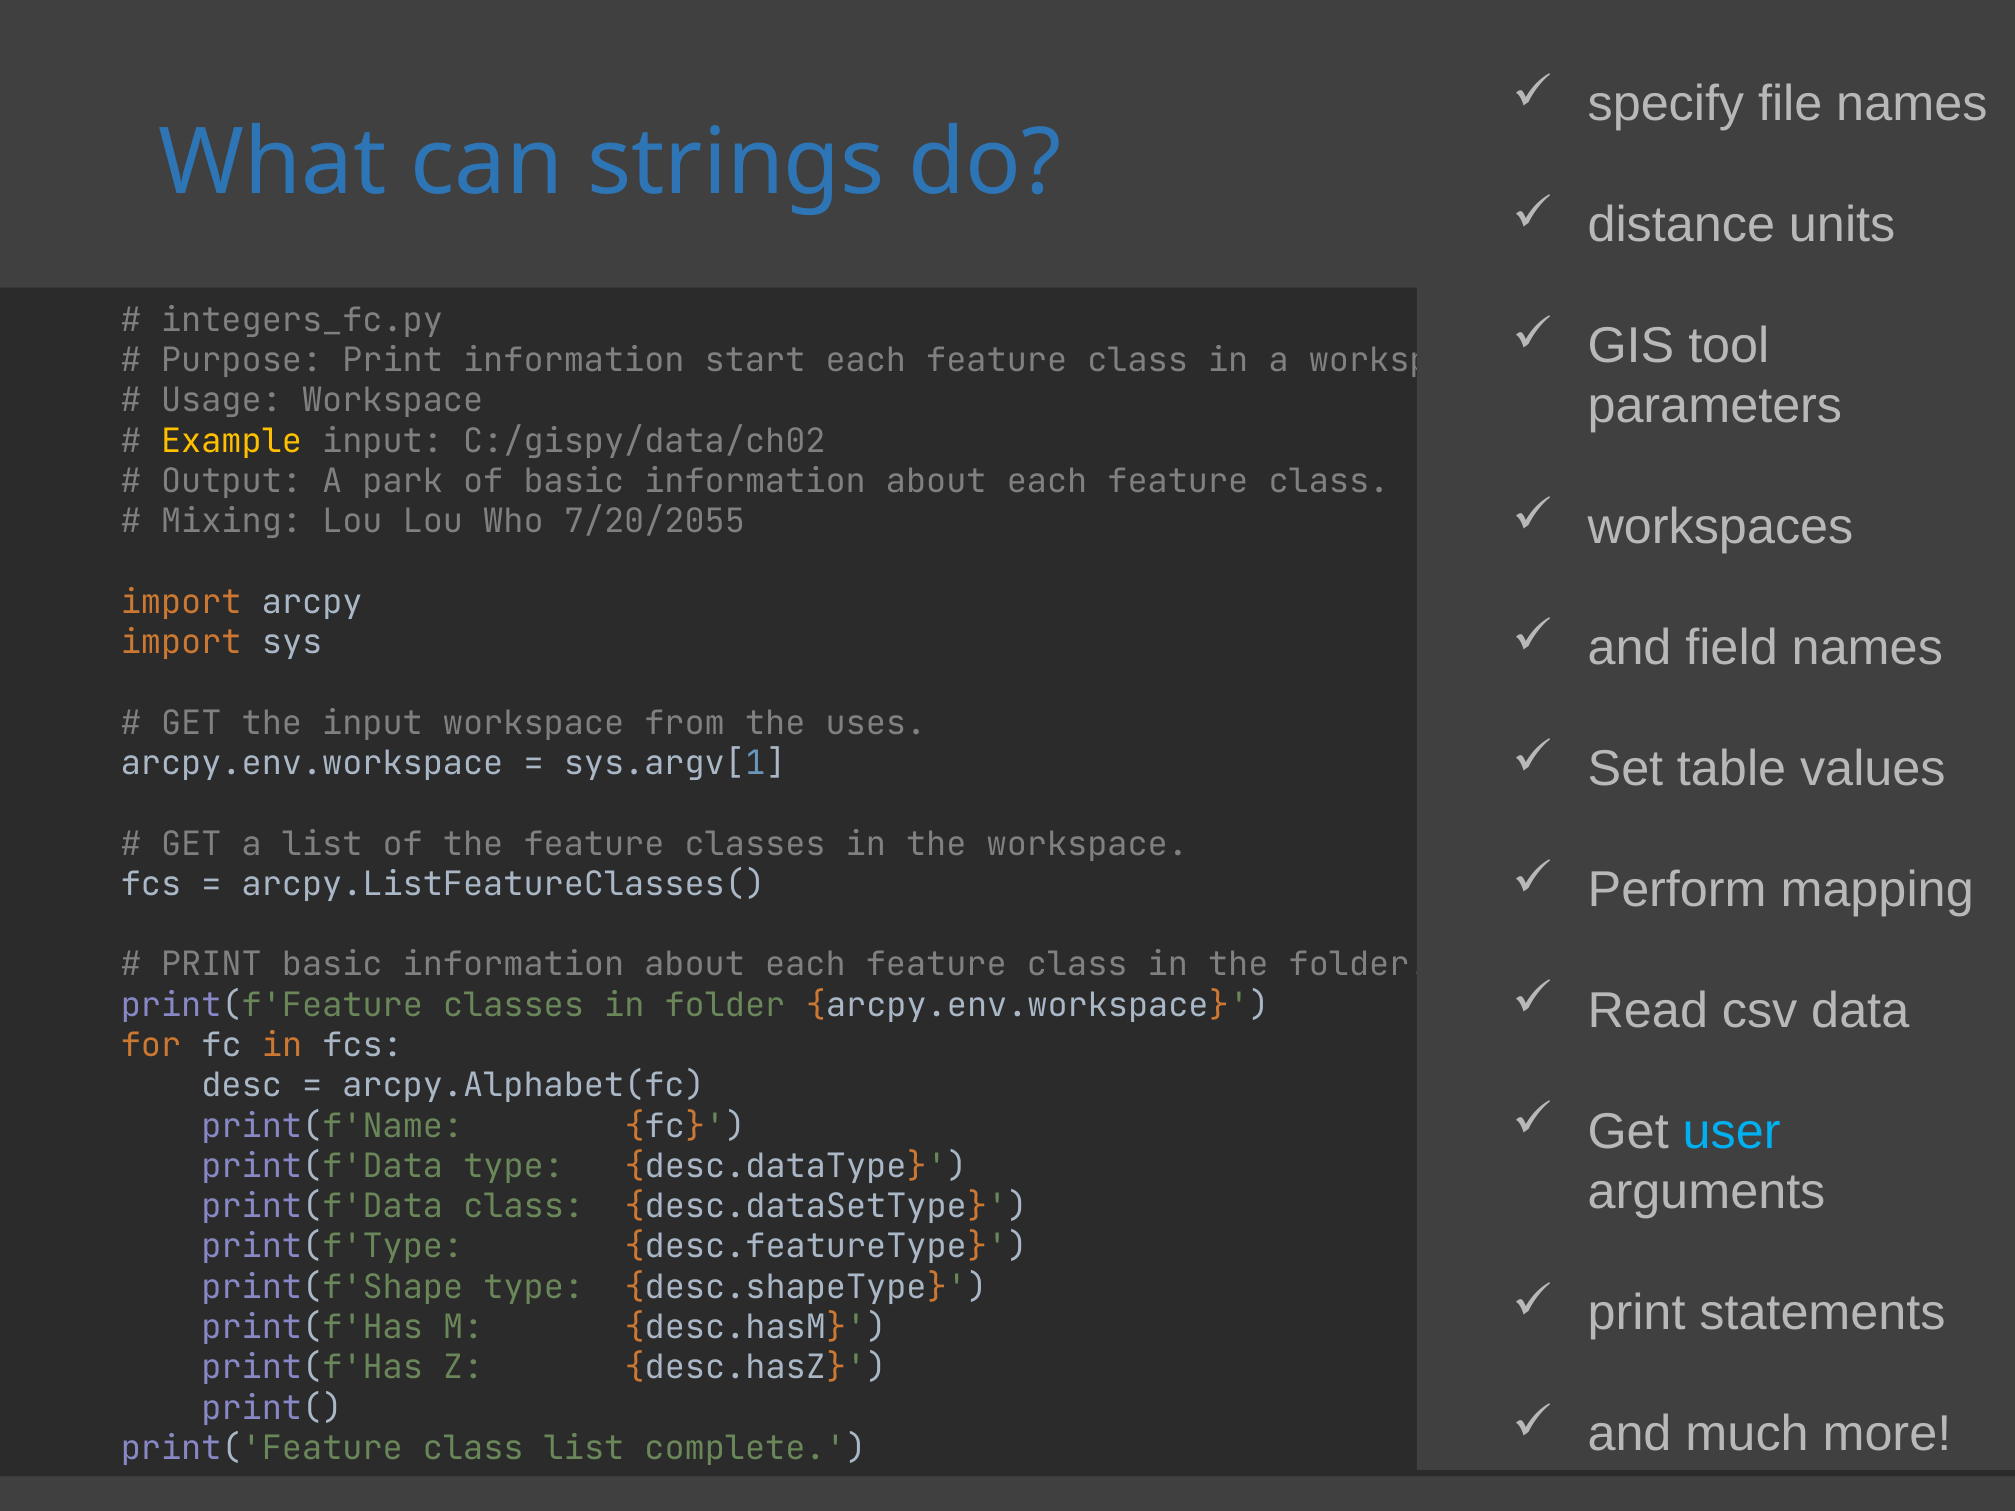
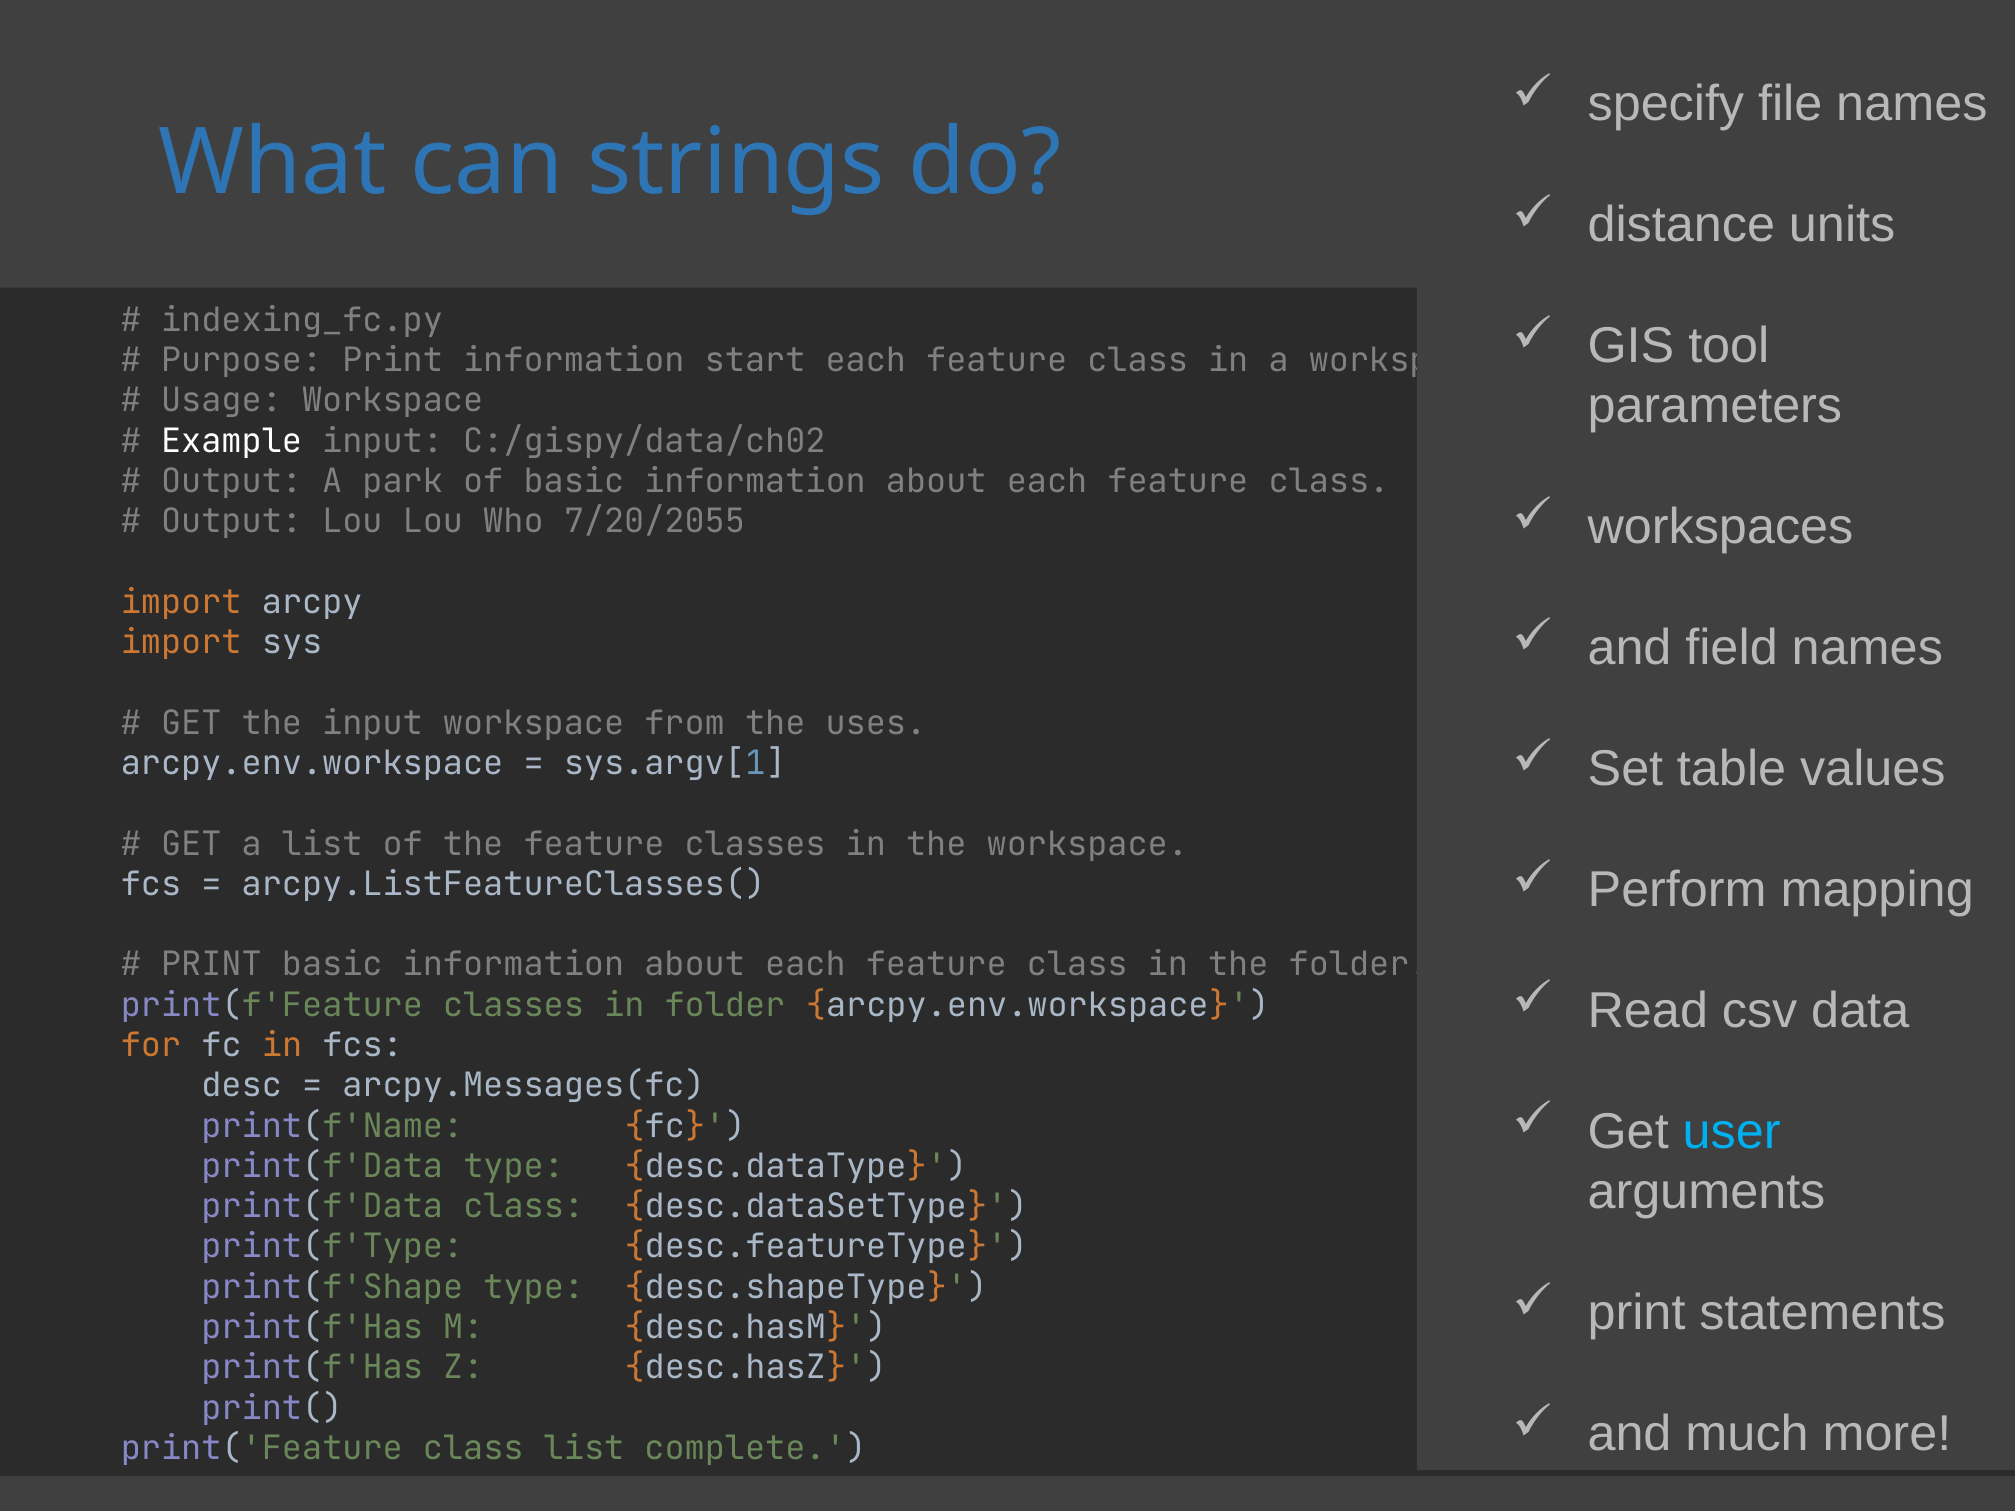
integers_fc.py: integers_fc.py -> indexing_fc.py
Example colour: yellow -> white
Mixing at (232, 522): Mixing -> Output
arcpy.Alphabet(fc: arcpy.Alphabet(fc -> arcpy.Messages(fc
